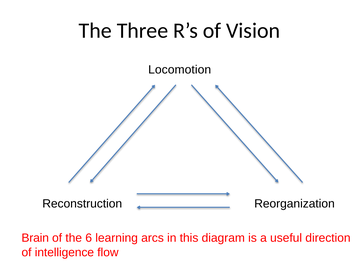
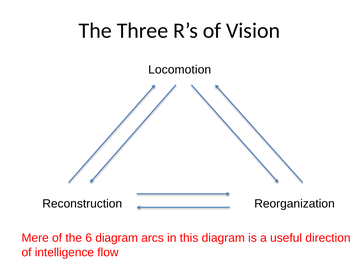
Brain: Brain -> Mere
6 learning: learning -> diagram
